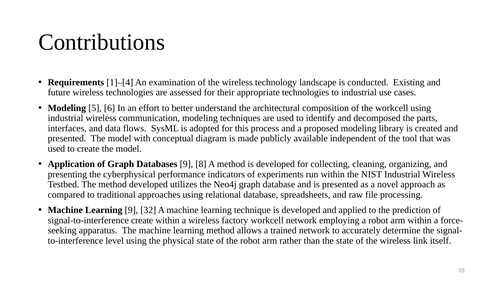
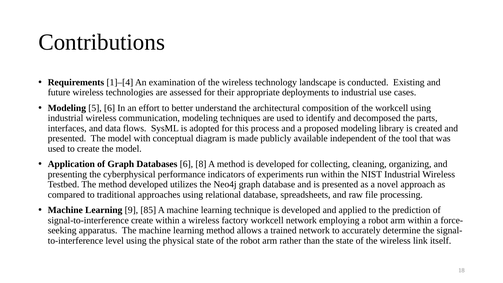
appropriate technologies: technologies -> deployments
Databases 9: 9 -> 6
32: 32 -> 85
